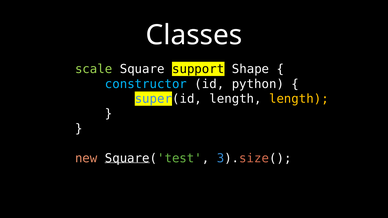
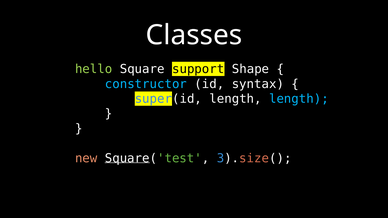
scale: scale -> hello
python: python -> syntax
length at (299, 99) colour: yellow -> light blue
